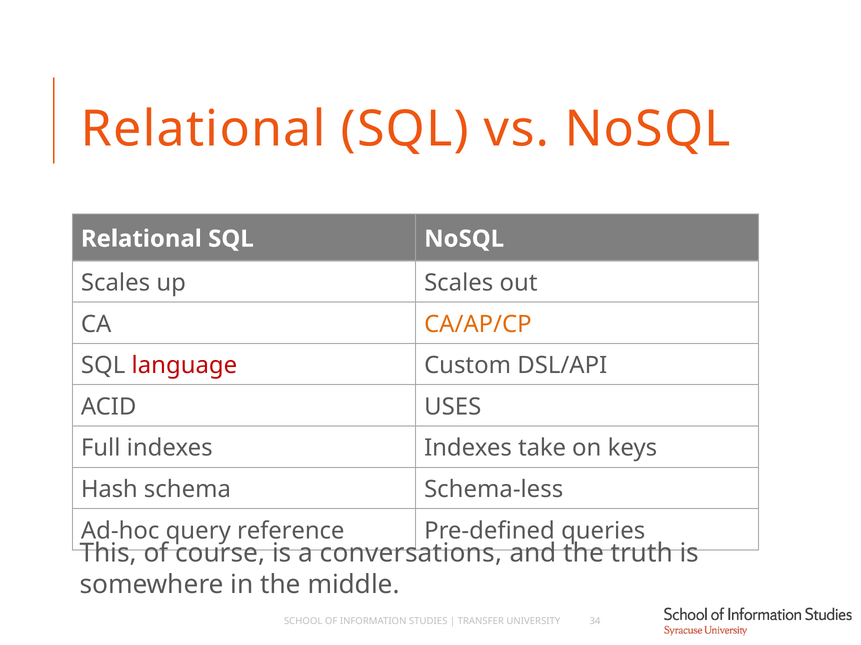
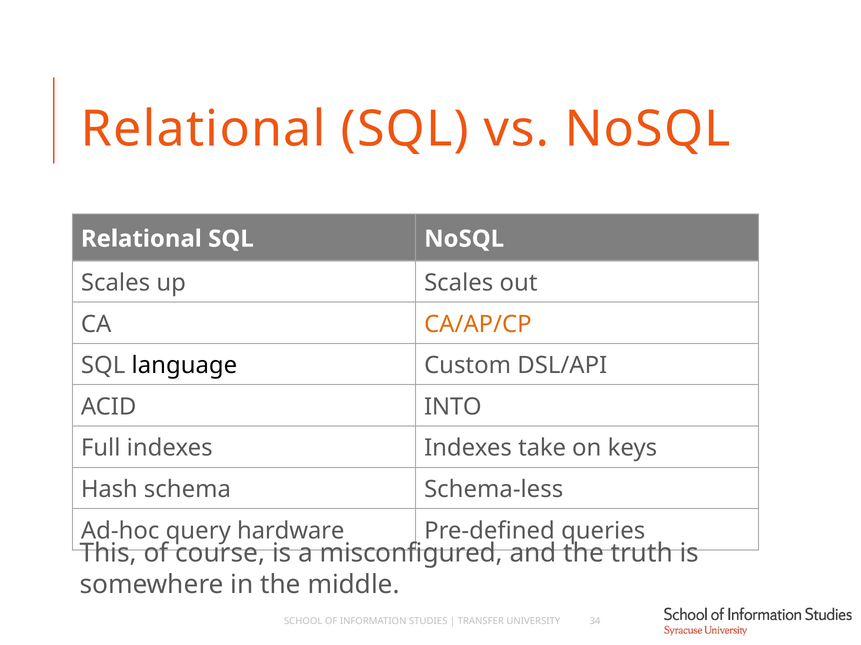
language colour: red -> black
USES: USES -> INTO
reference: reference -> hardware
conversations: conversations -> misconfigured
